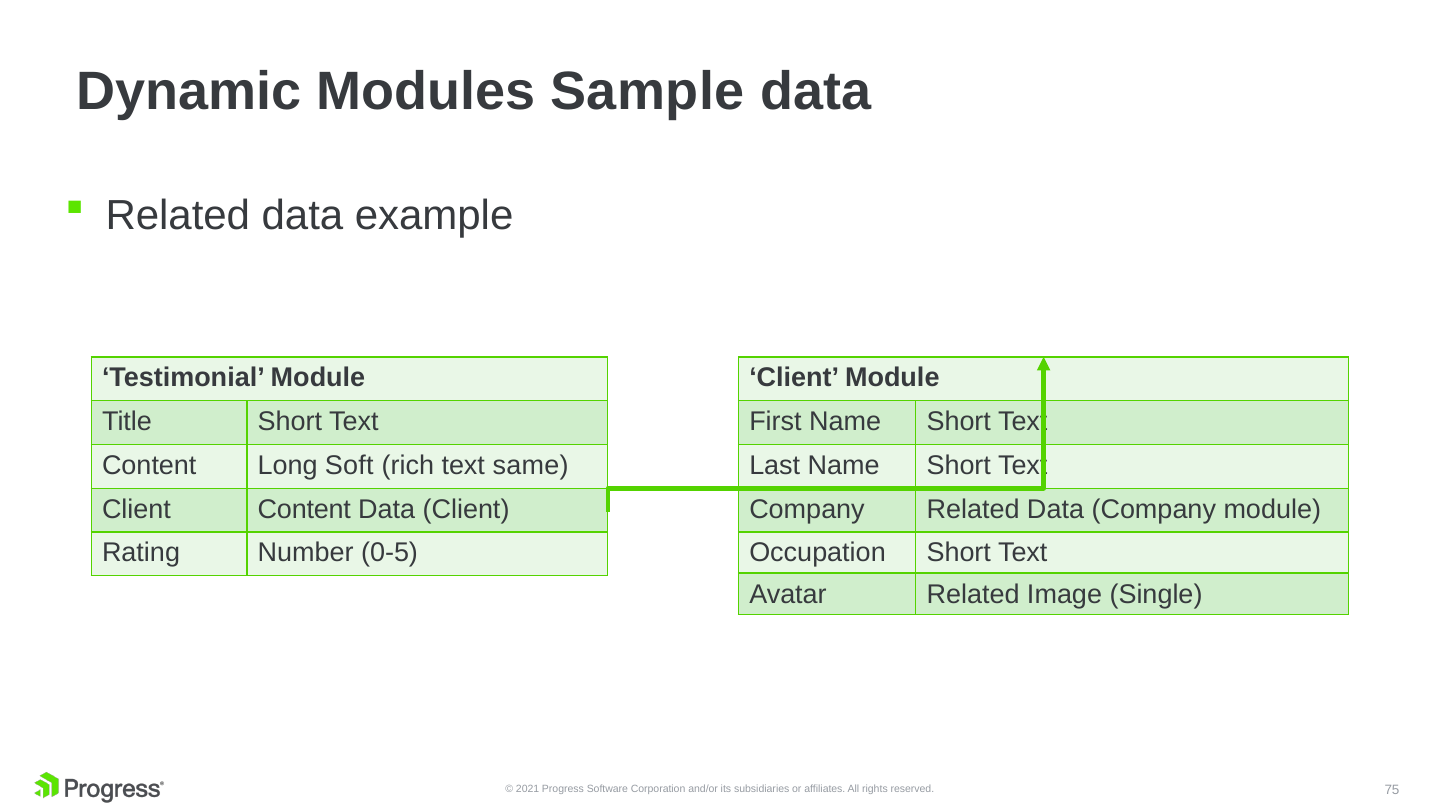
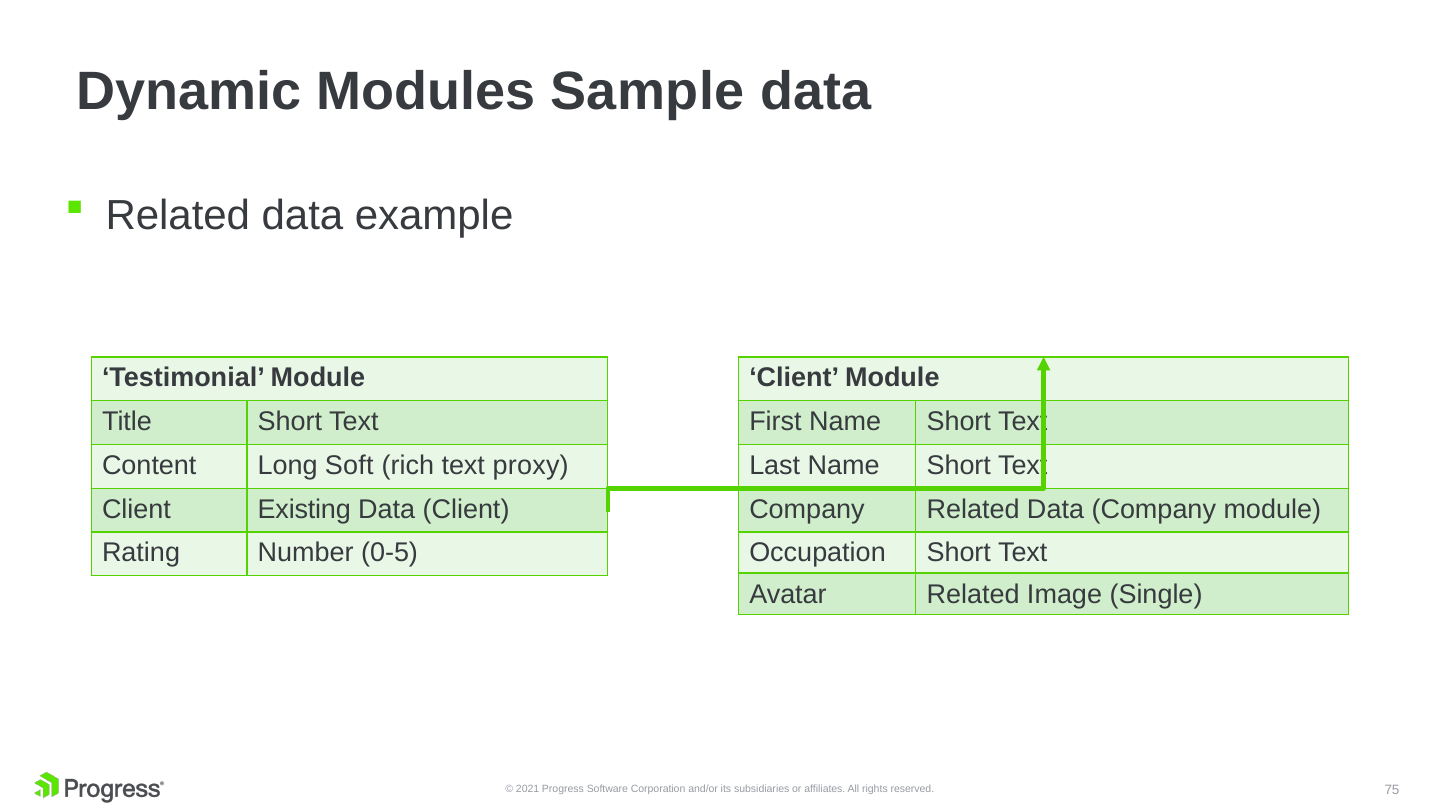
same: same -> proxy
Client Content: Content -> Existing
